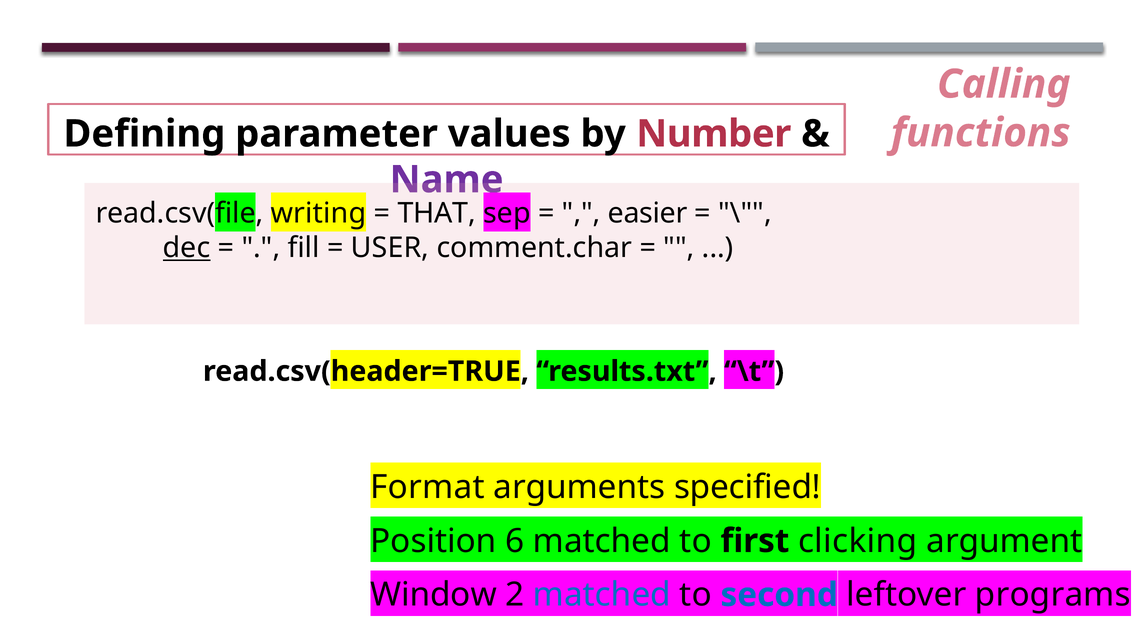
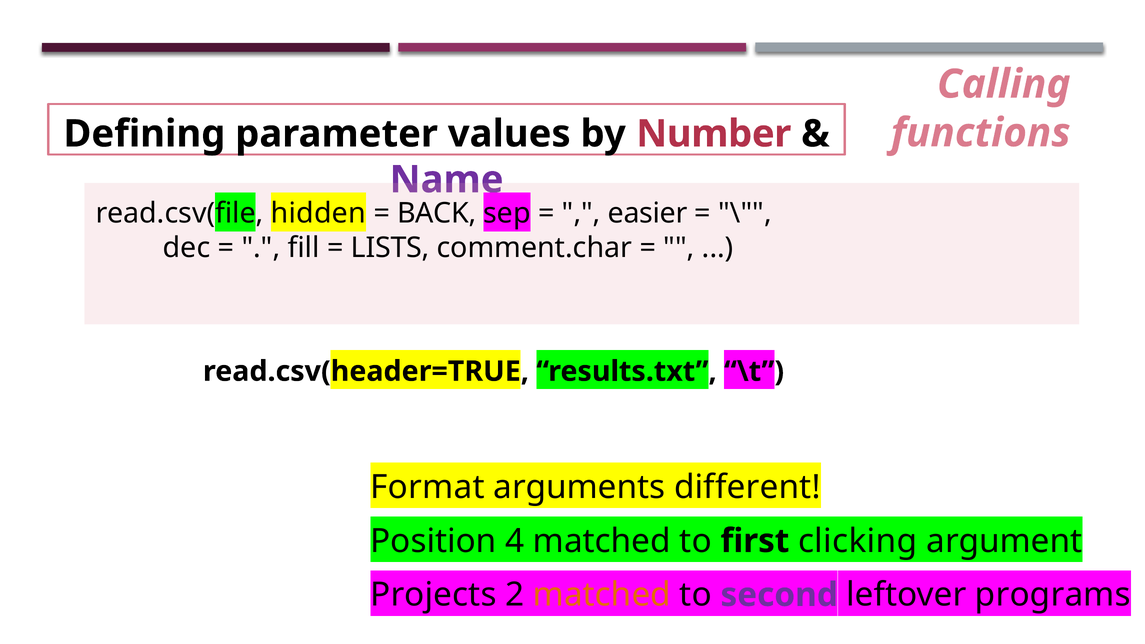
writing: writing -> hidden
THAT: THAT -> BACK
dec underline: present -> none
USER: USER -> LISTS
specified: specified -> different
6: 6 -> 4
Window: Window -> Projects
matched at (602, 595) colour: blue -> orange
second colour: blue -> purple
